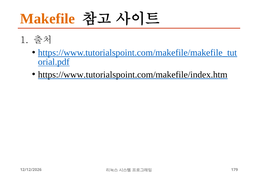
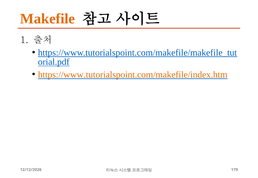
https://www.tutorialspoint.com/makefile/index.htm colour: black -> orange
